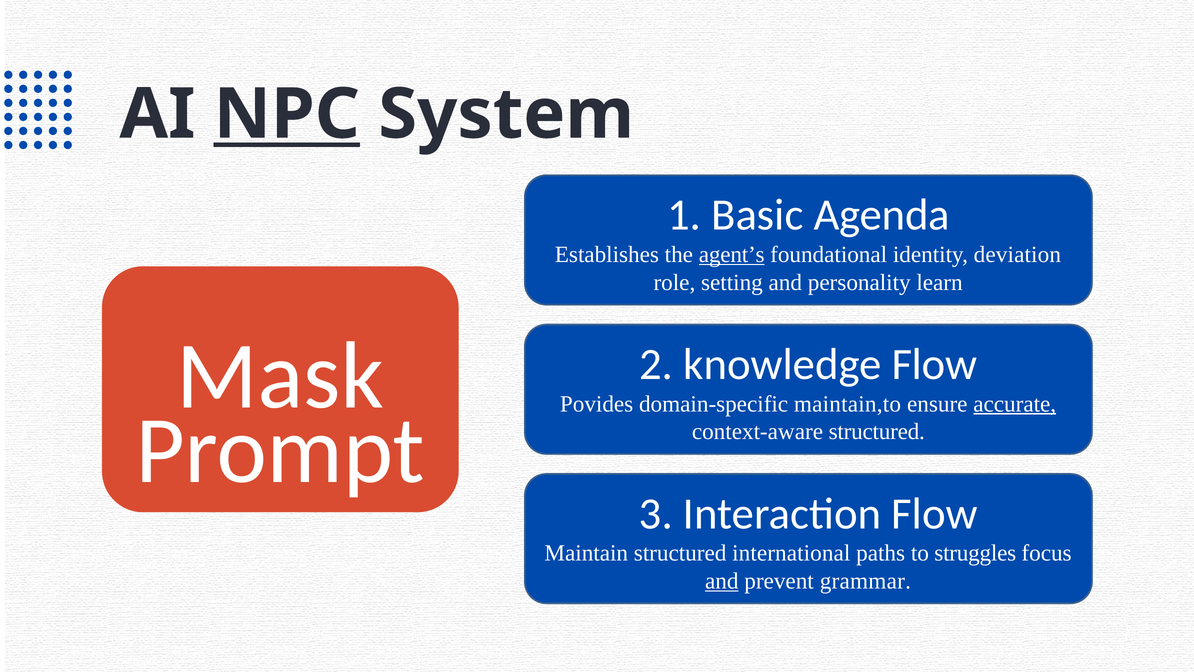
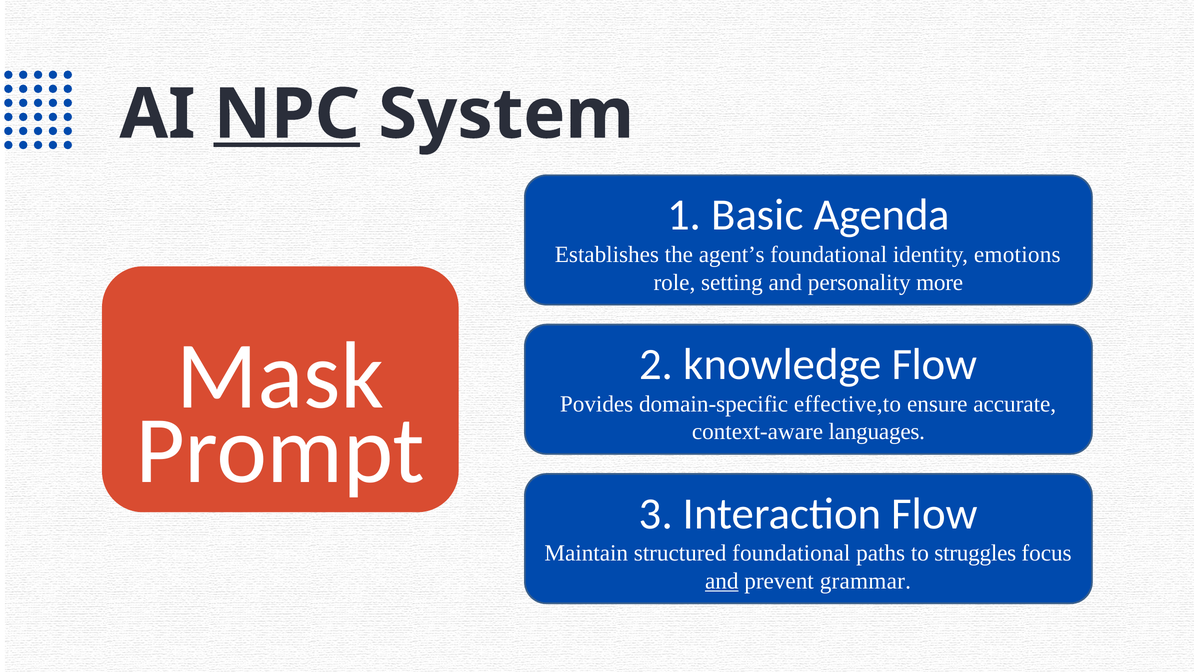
agent’s underline: present -> none
deviation: deviation -> emotions
learn: learn -> more
maintain,to: maintain,to -> effective,to
accurate underline: present -> none
context-aware structured: structured -> languages
structured international: international -> foundational
